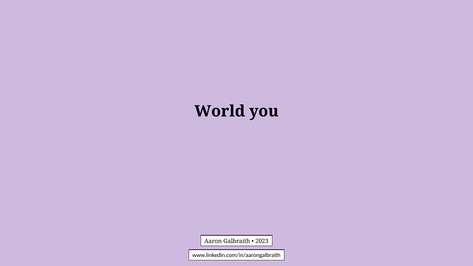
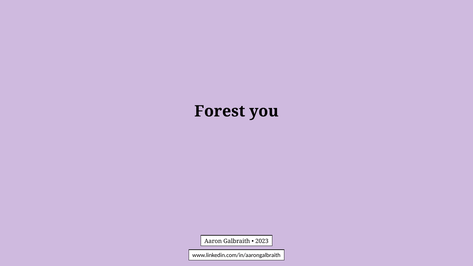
World: World -> Forest
